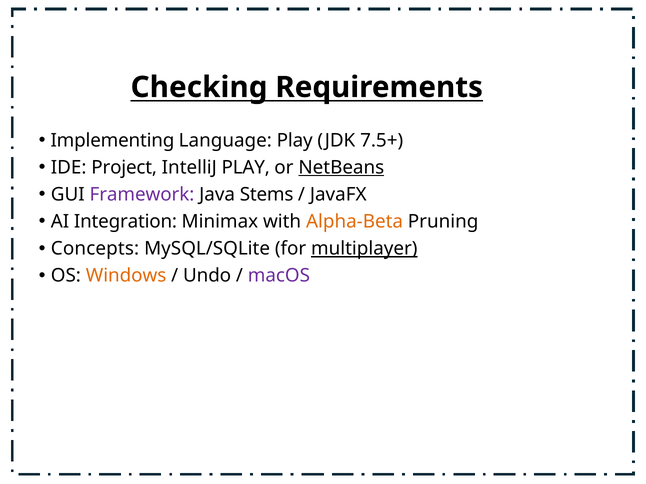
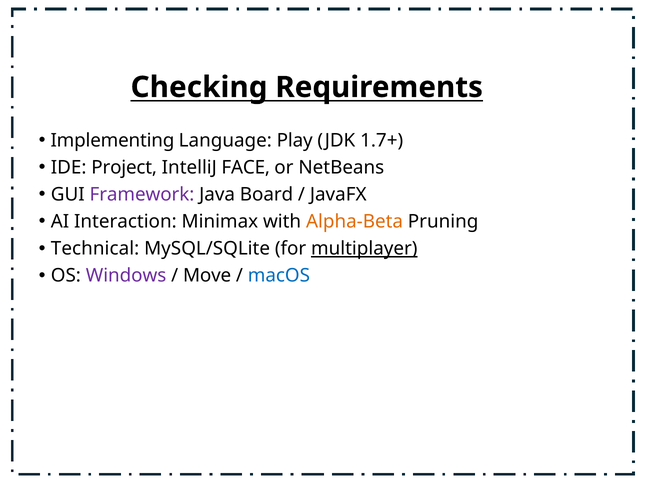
7.5+: 7.5+ -> 1.7+
IntelliJ PLAY: PLAY -> FACE
NetBeans underline: present -> none
Stems: Stems -> Board
Integration: Integration -> Interaction
Concepts: Concepts -> Technical
Windows colour: orange -> purple
Undo: Undo -> Move
macOS colour: purple -> blue
